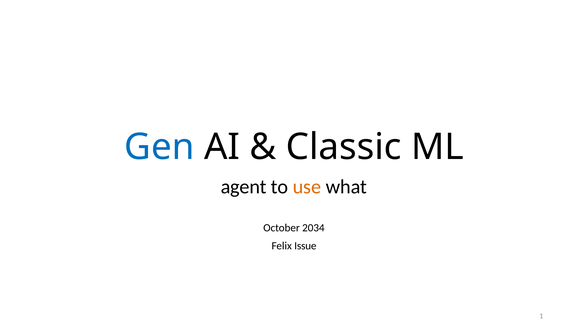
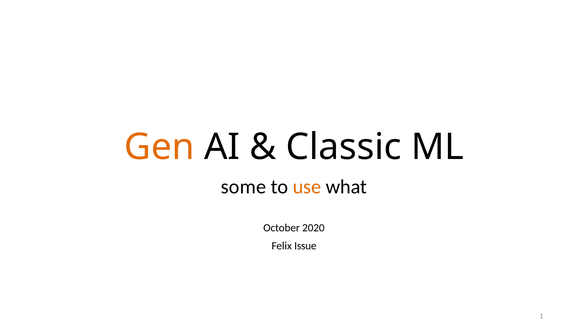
Gen colour: blue -> orange
agent: agent -> some
2034: 2034 -> 2020
